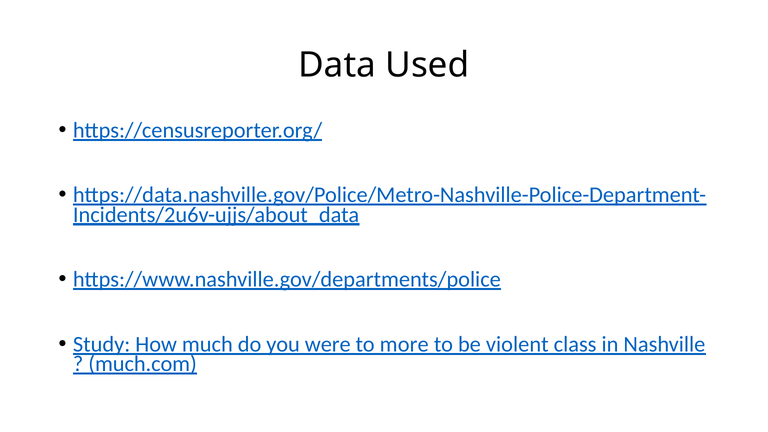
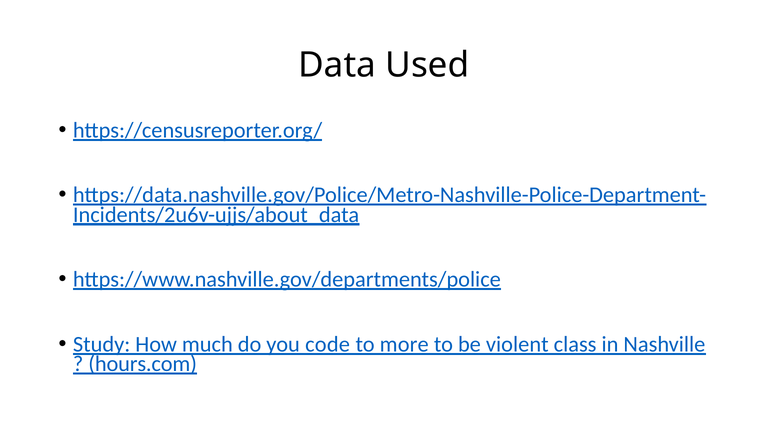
were: were -> code
much.com: much.com -> hours.com
